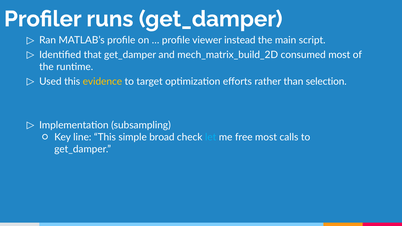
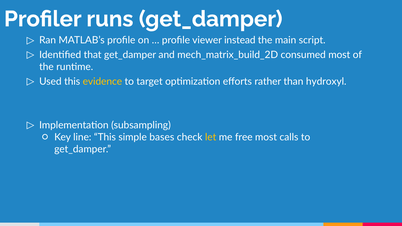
selection: selection -> hydroxyl
broad: broad -> bases
let colour: light blue -> yellow
